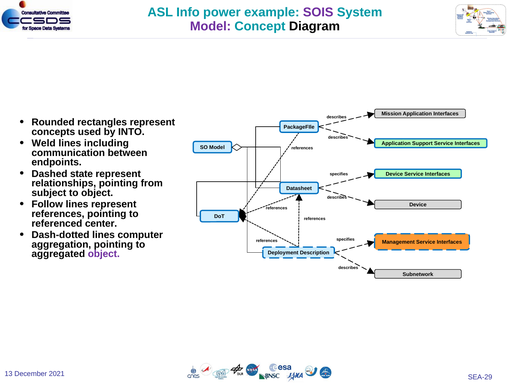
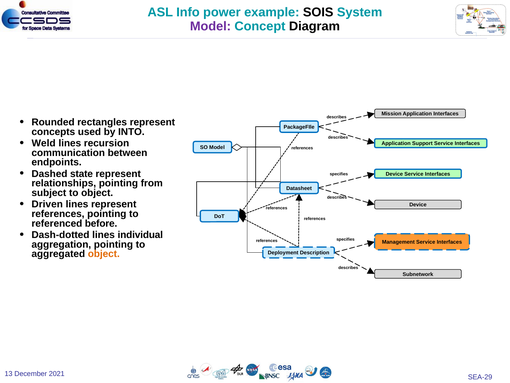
SOIS colour: purple -> black
including: including -> recursion
Follow: Follow -> Driven
center: center -> before
computer: computer -> individual
object at (104, 254) colour: purple -> orange
